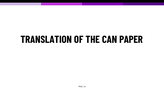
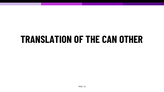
PAPER: PAPER -> OTHER
